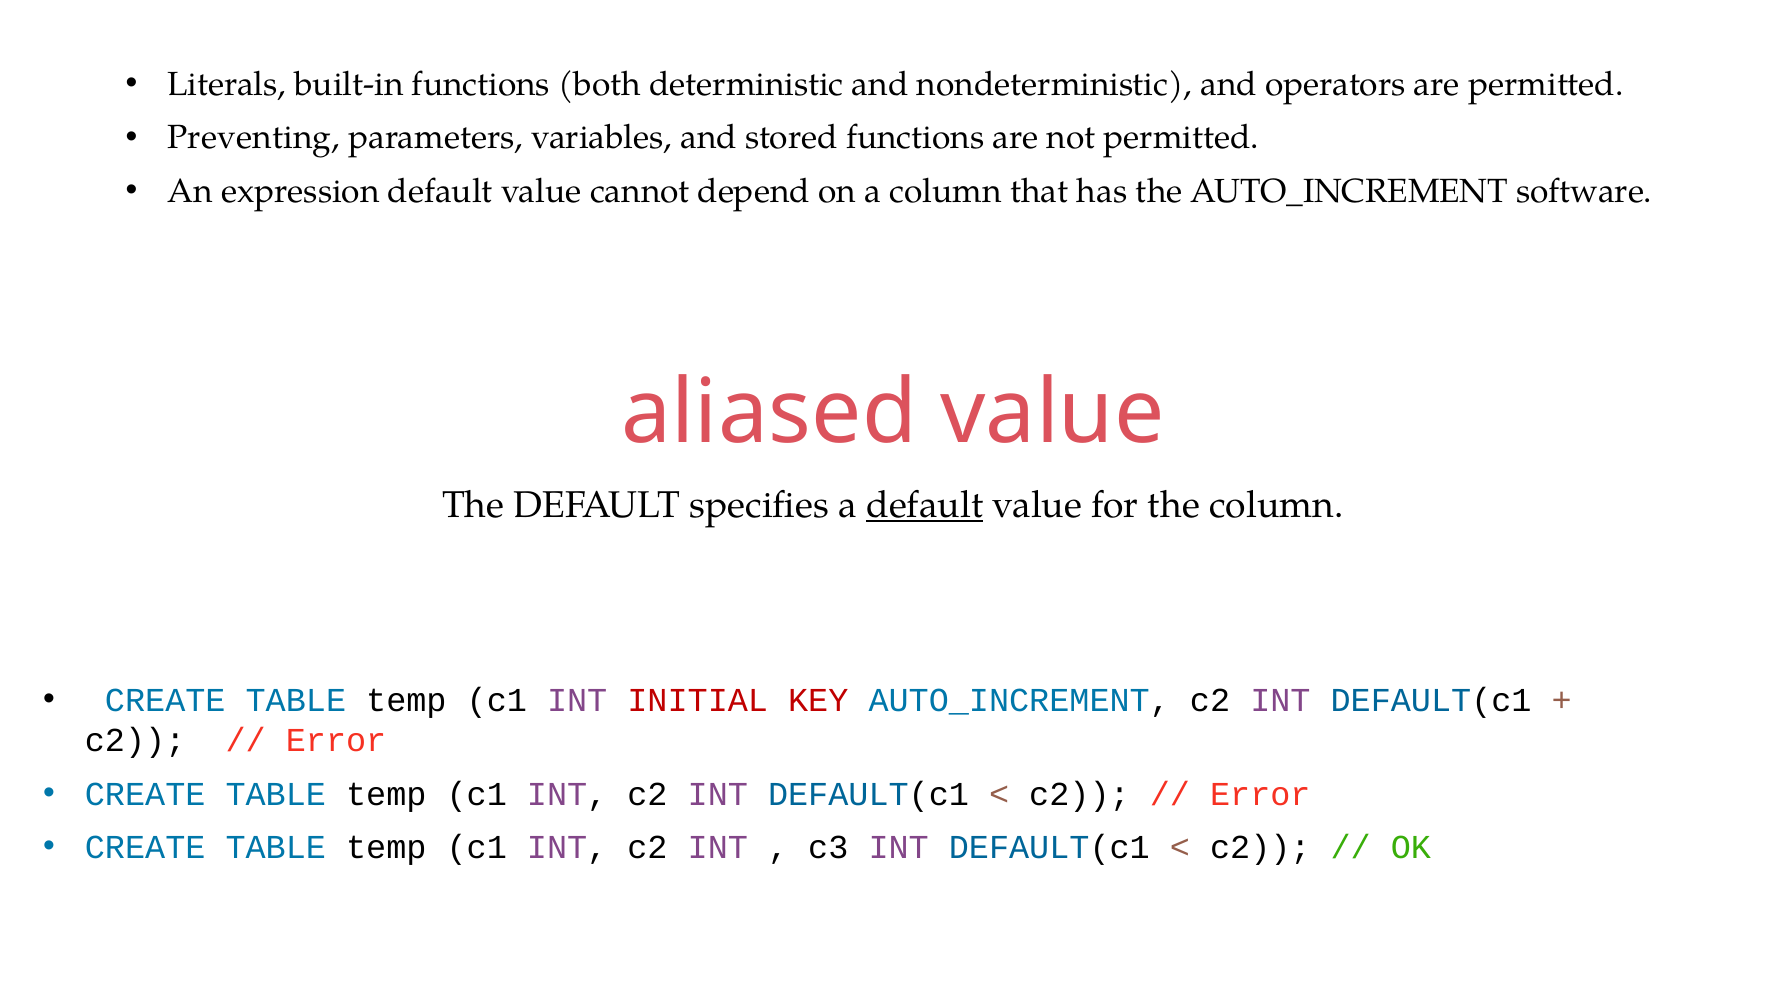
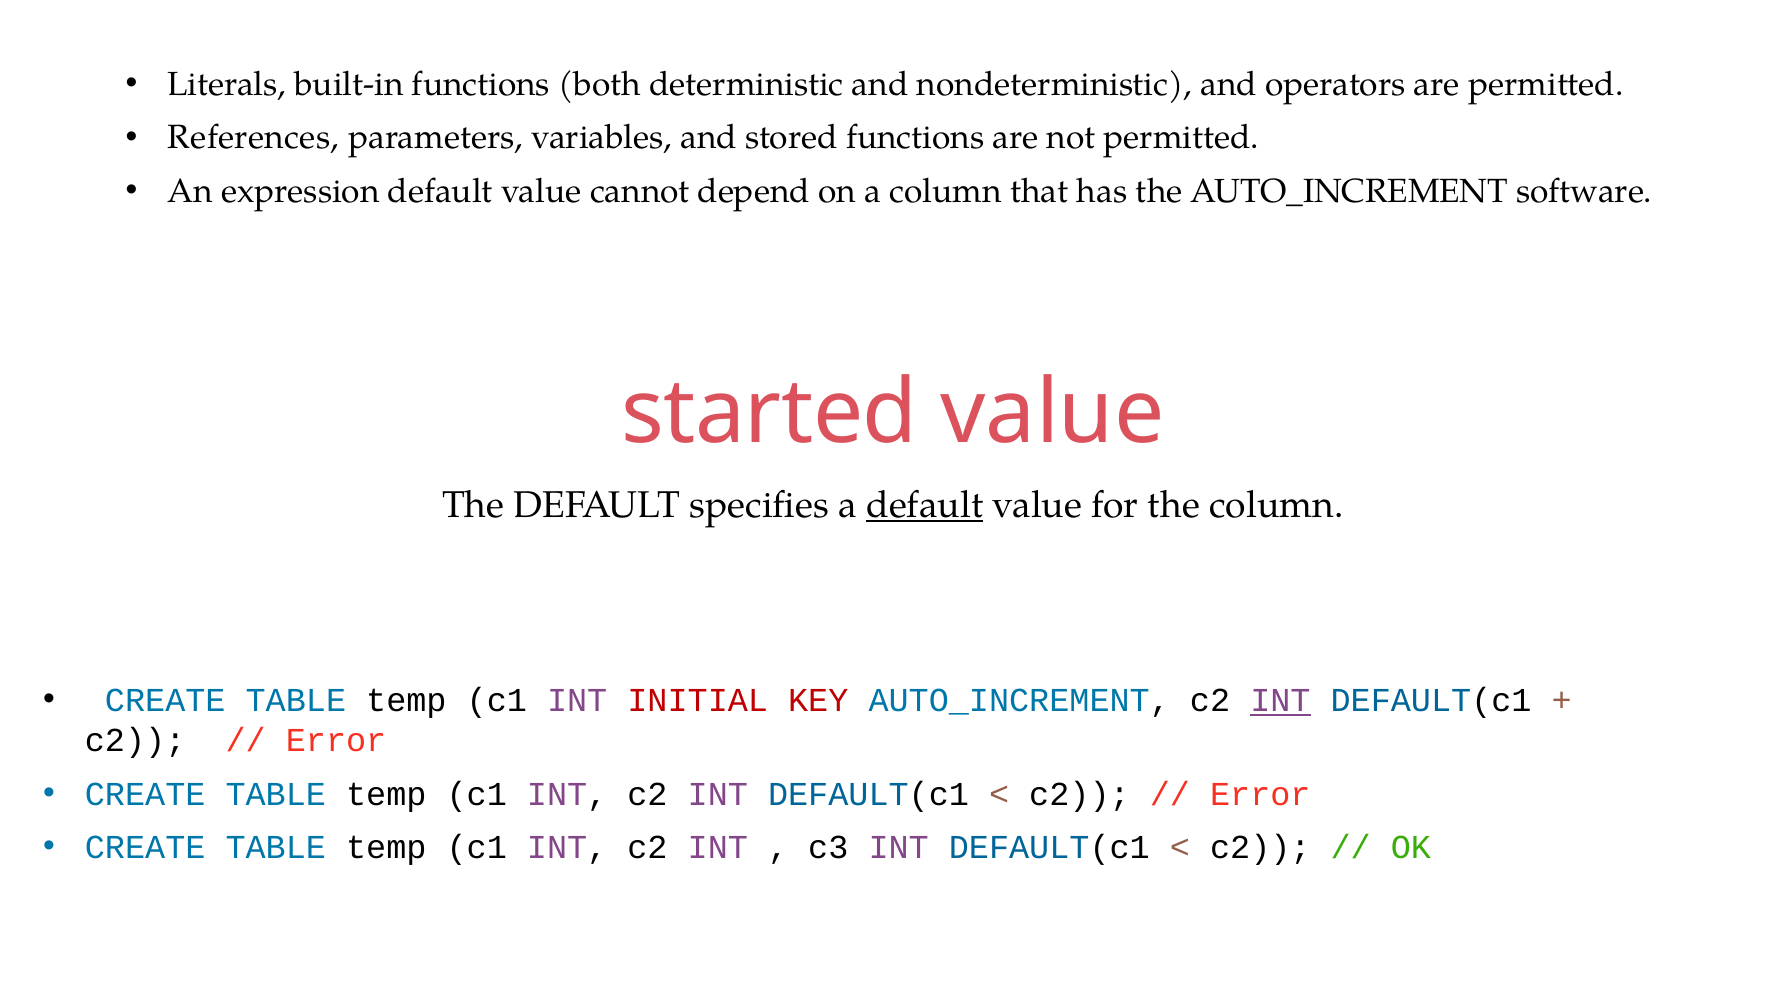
Preventing: Preventing -> References
aliased: aliased -> started
INT at (1280, 700) underline: none -> present
